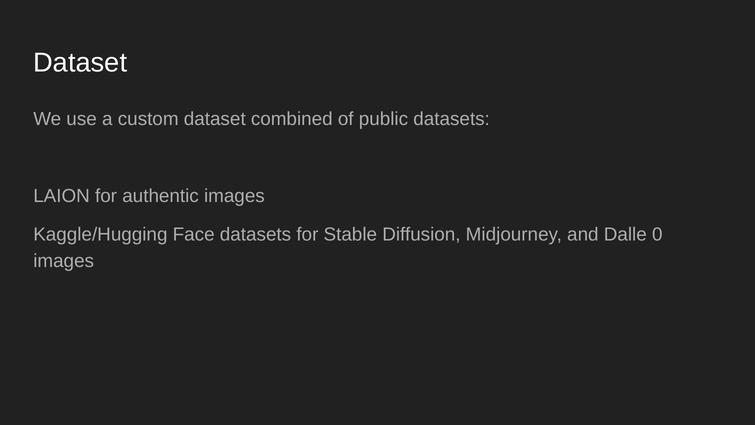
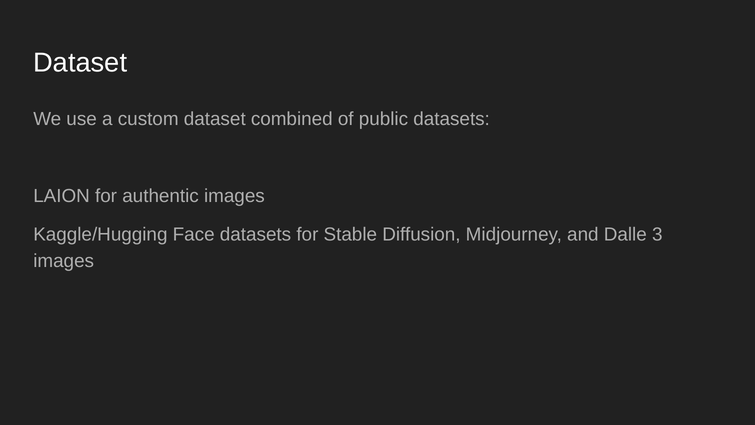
0: 0 -> 3
